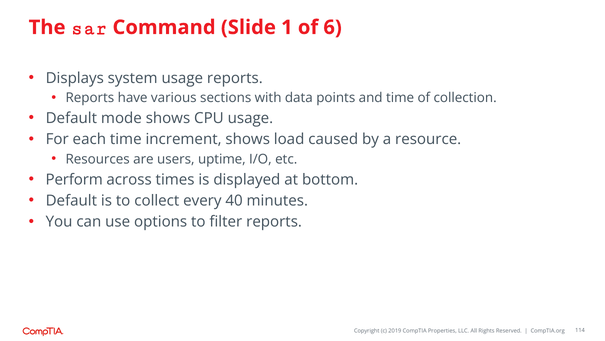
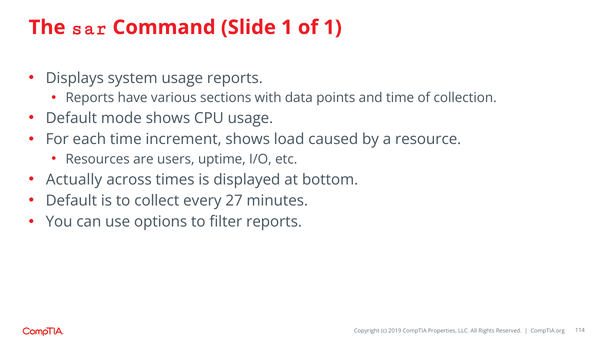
of 6: 6 -> 1
Perform: Perform -> Actually
40: 40 -> 27
